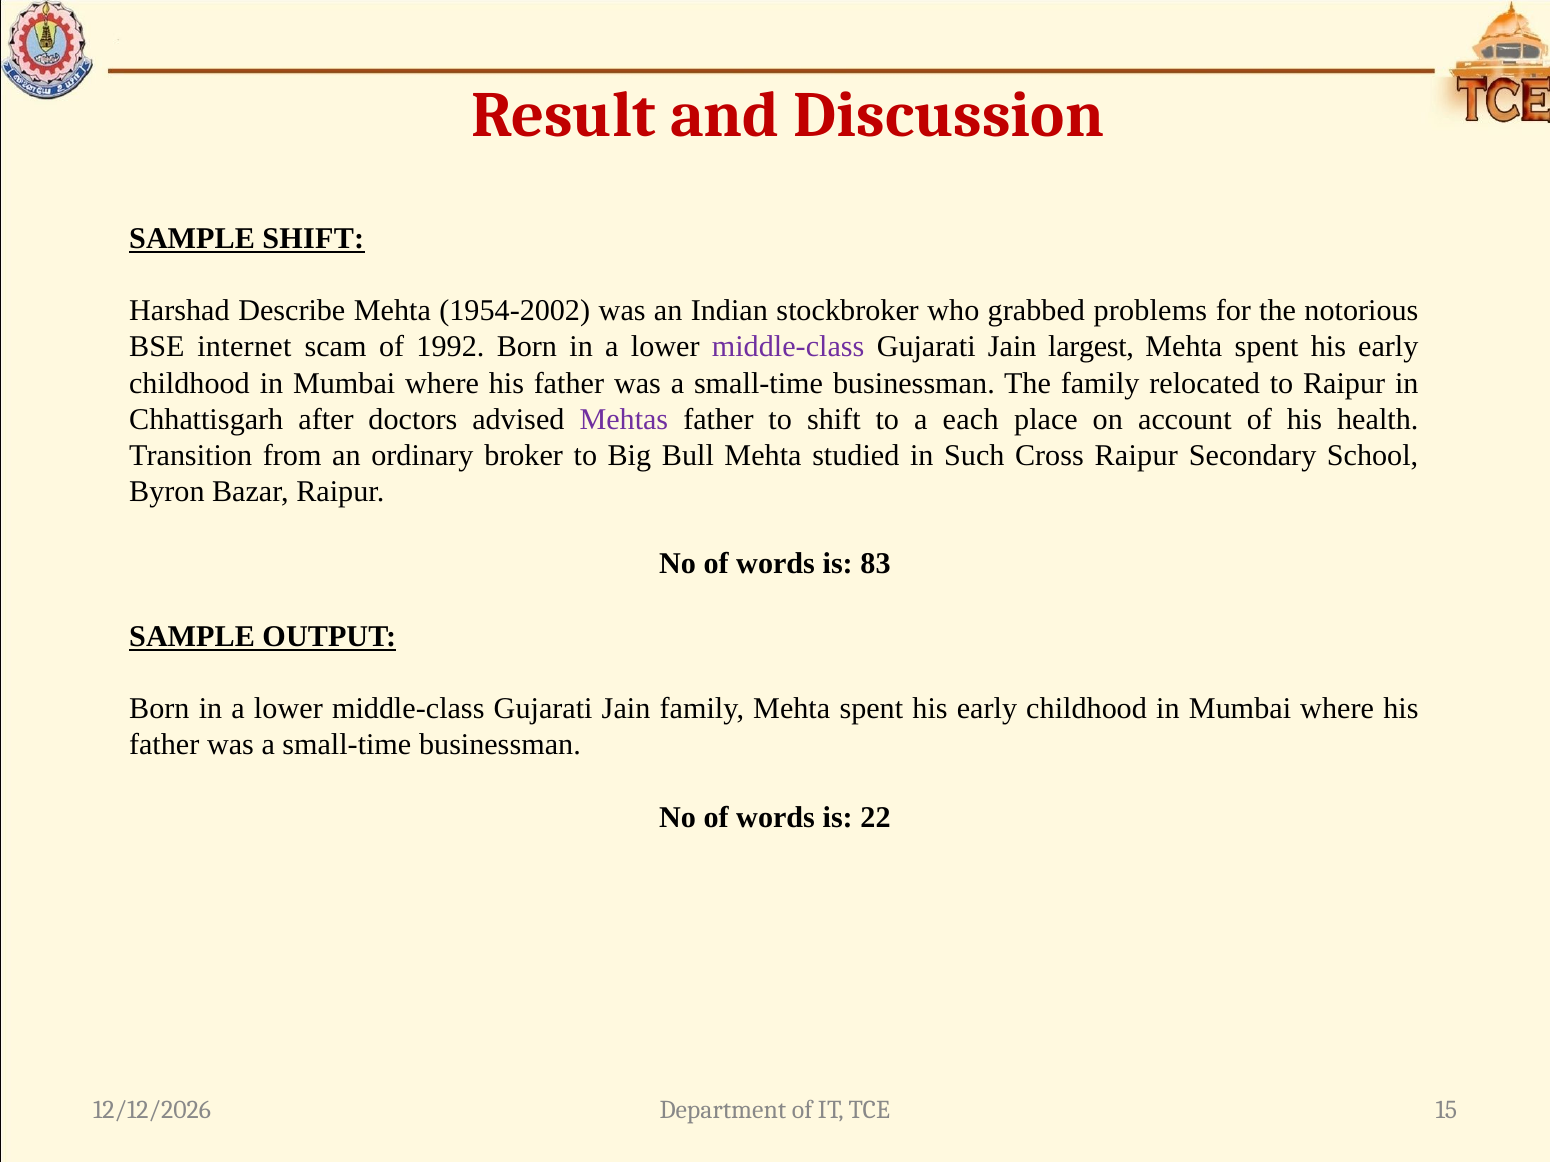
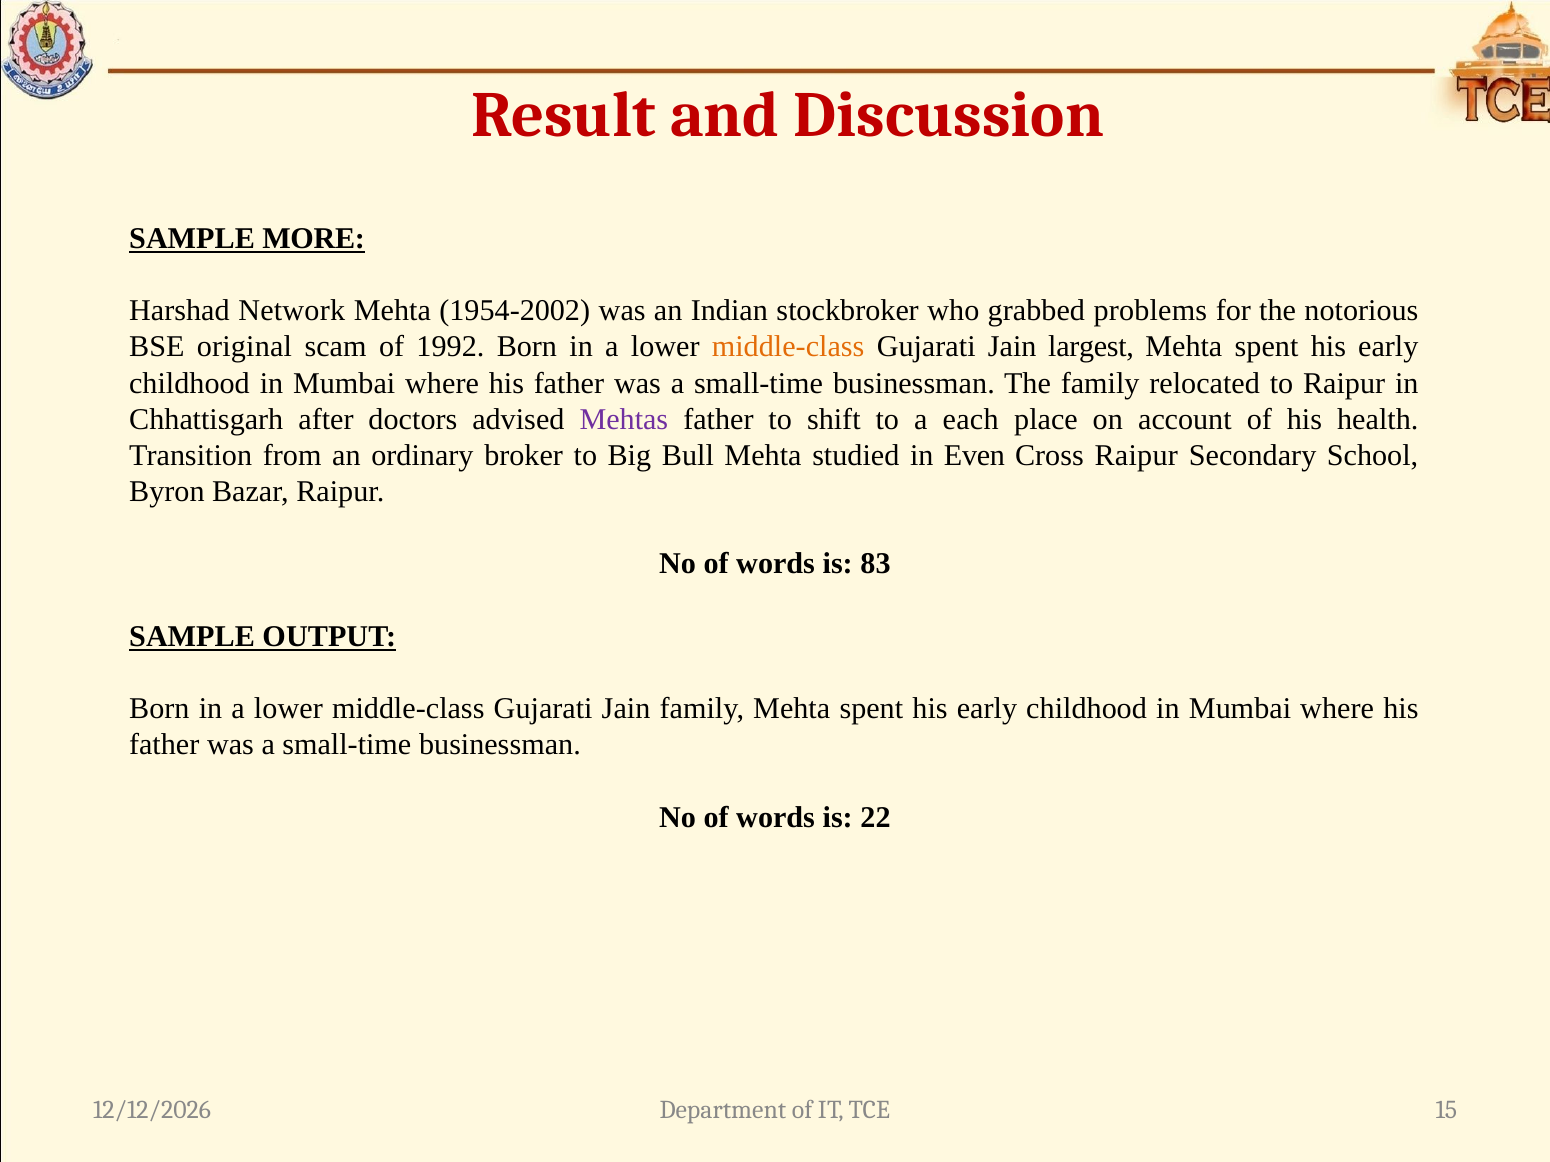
SAMPLE SHIFT: SHIFT -> MORE
Describe: Describe -> Network
internet: internet -> original
middle-class at (788, 347) colour: purple -> orange
Such: Such -> Even
